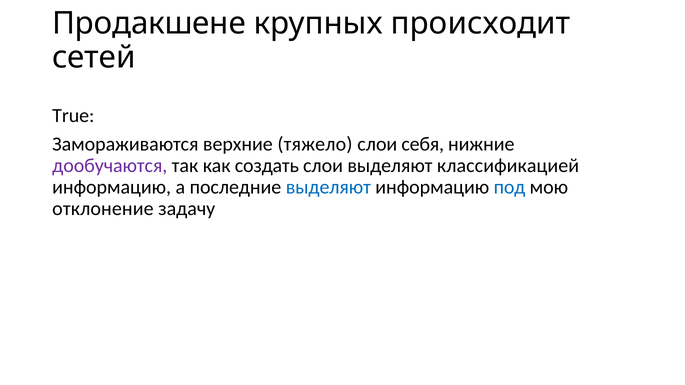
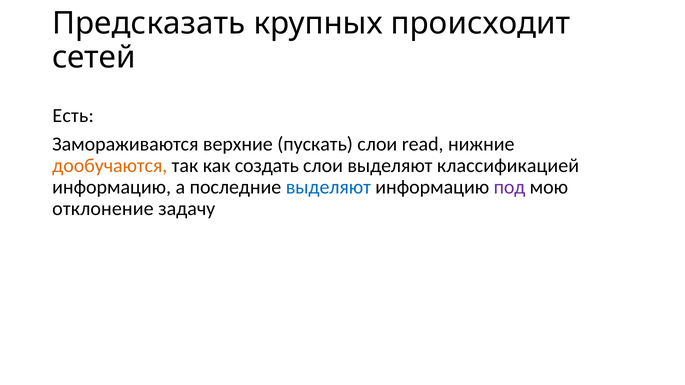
Продакшене: Продакшене -> Предсказать
True: True -> Есть
тяжело: тяжело -> пускать
себя: себя -> read
дообучаются colour: purple -> orange
под colour: blue -> purple
